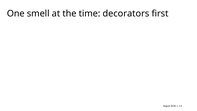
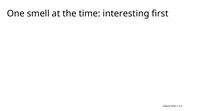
decorators: decorators -> interesting
